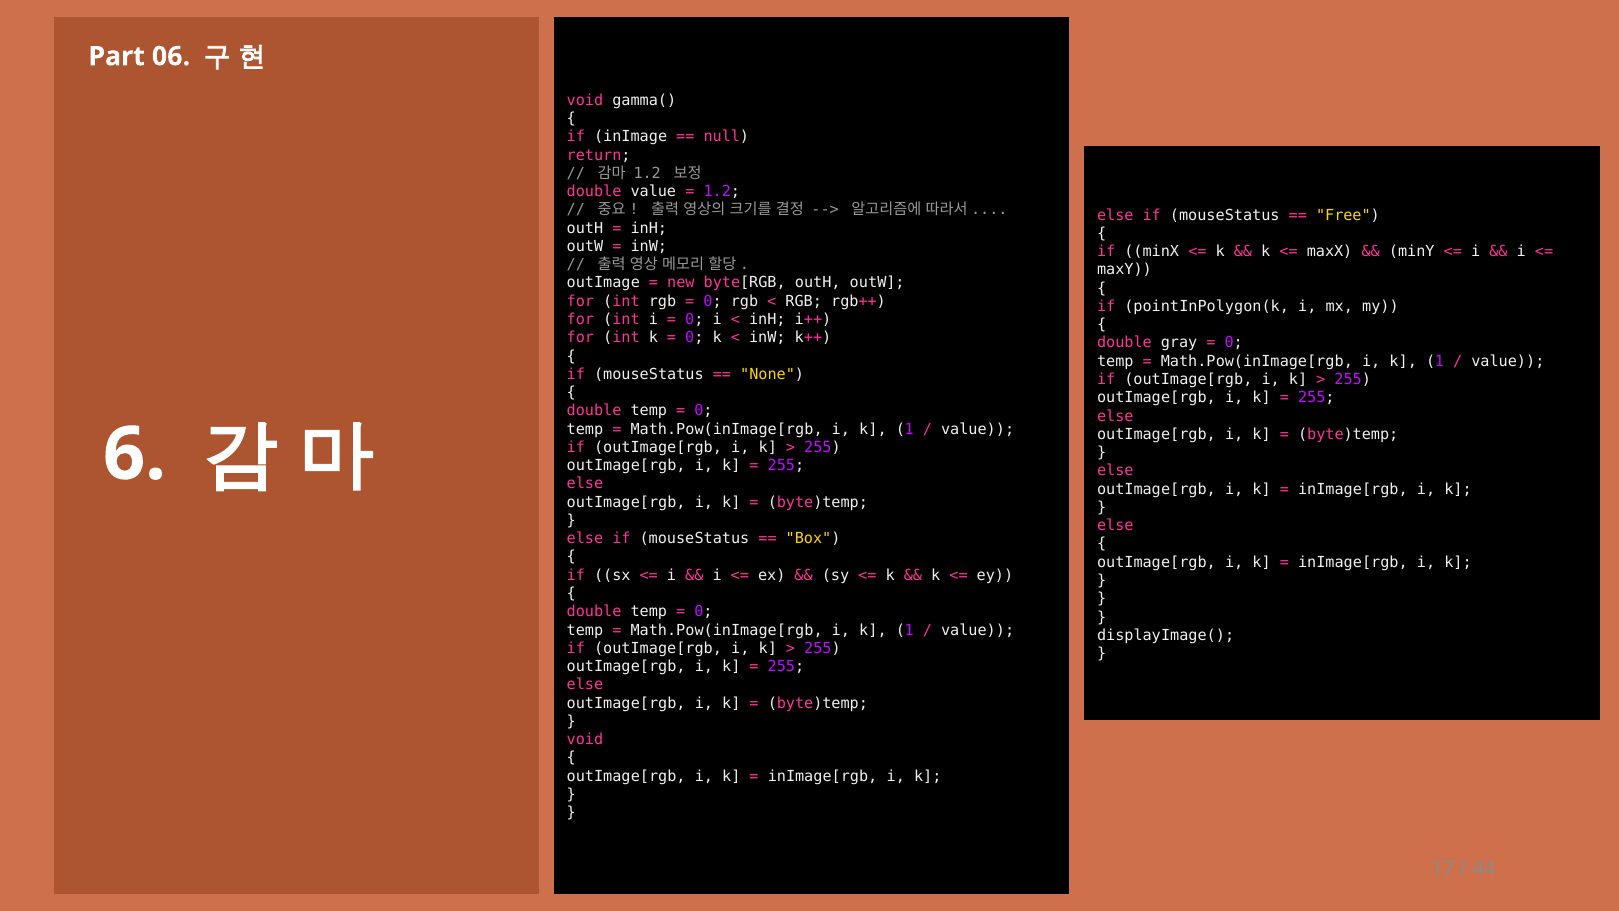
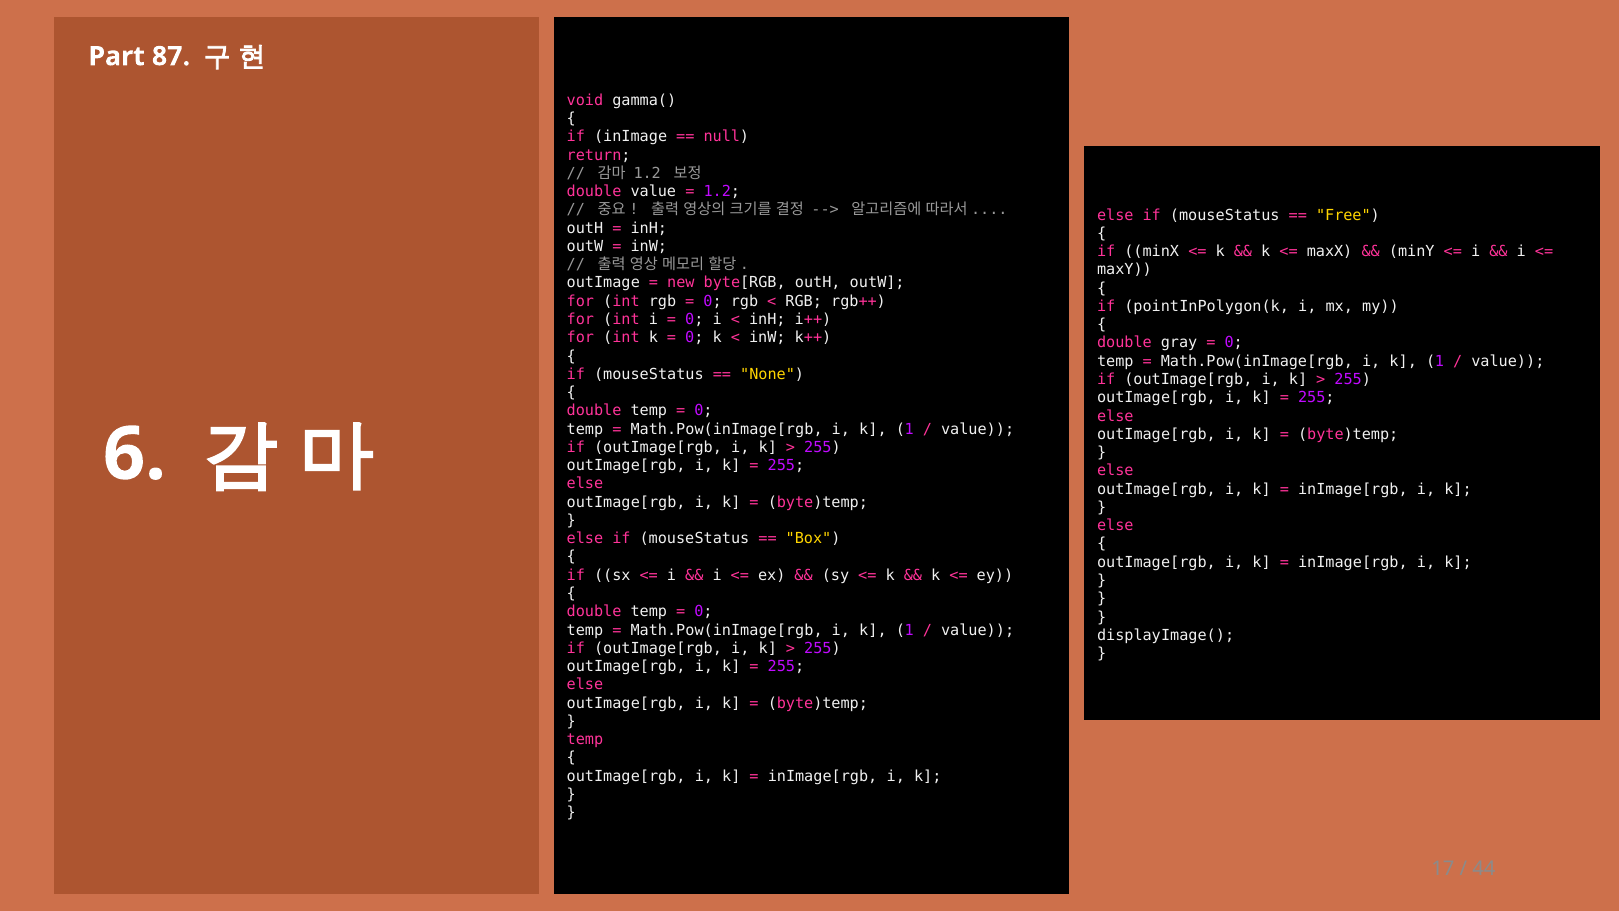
06: 06 -> 87
void at (585, 739): void -> temp
